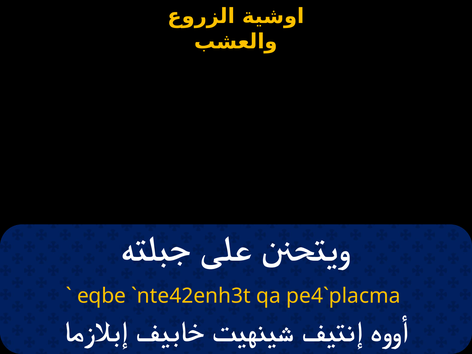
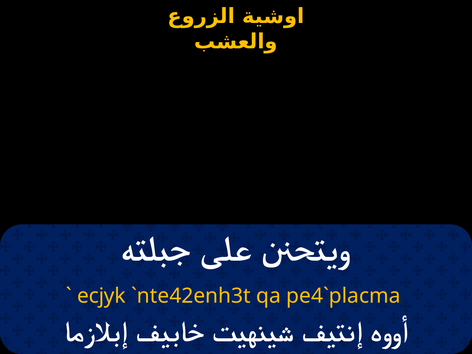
eqbe: eqbe -> ecjyk
